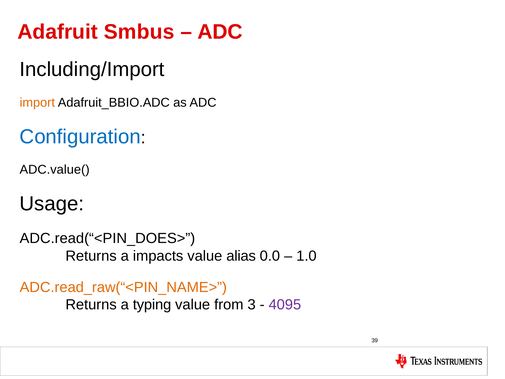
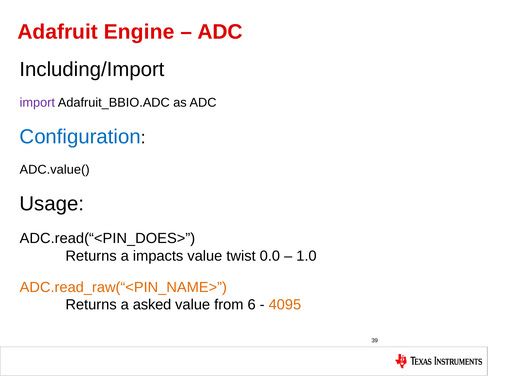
Smbus: Smbus -> Engine
import colour: orange -> purple
alias: alias -> twist
typing: typing -> asked
3: 3 -> 6
4095 colour: purple -> orange
